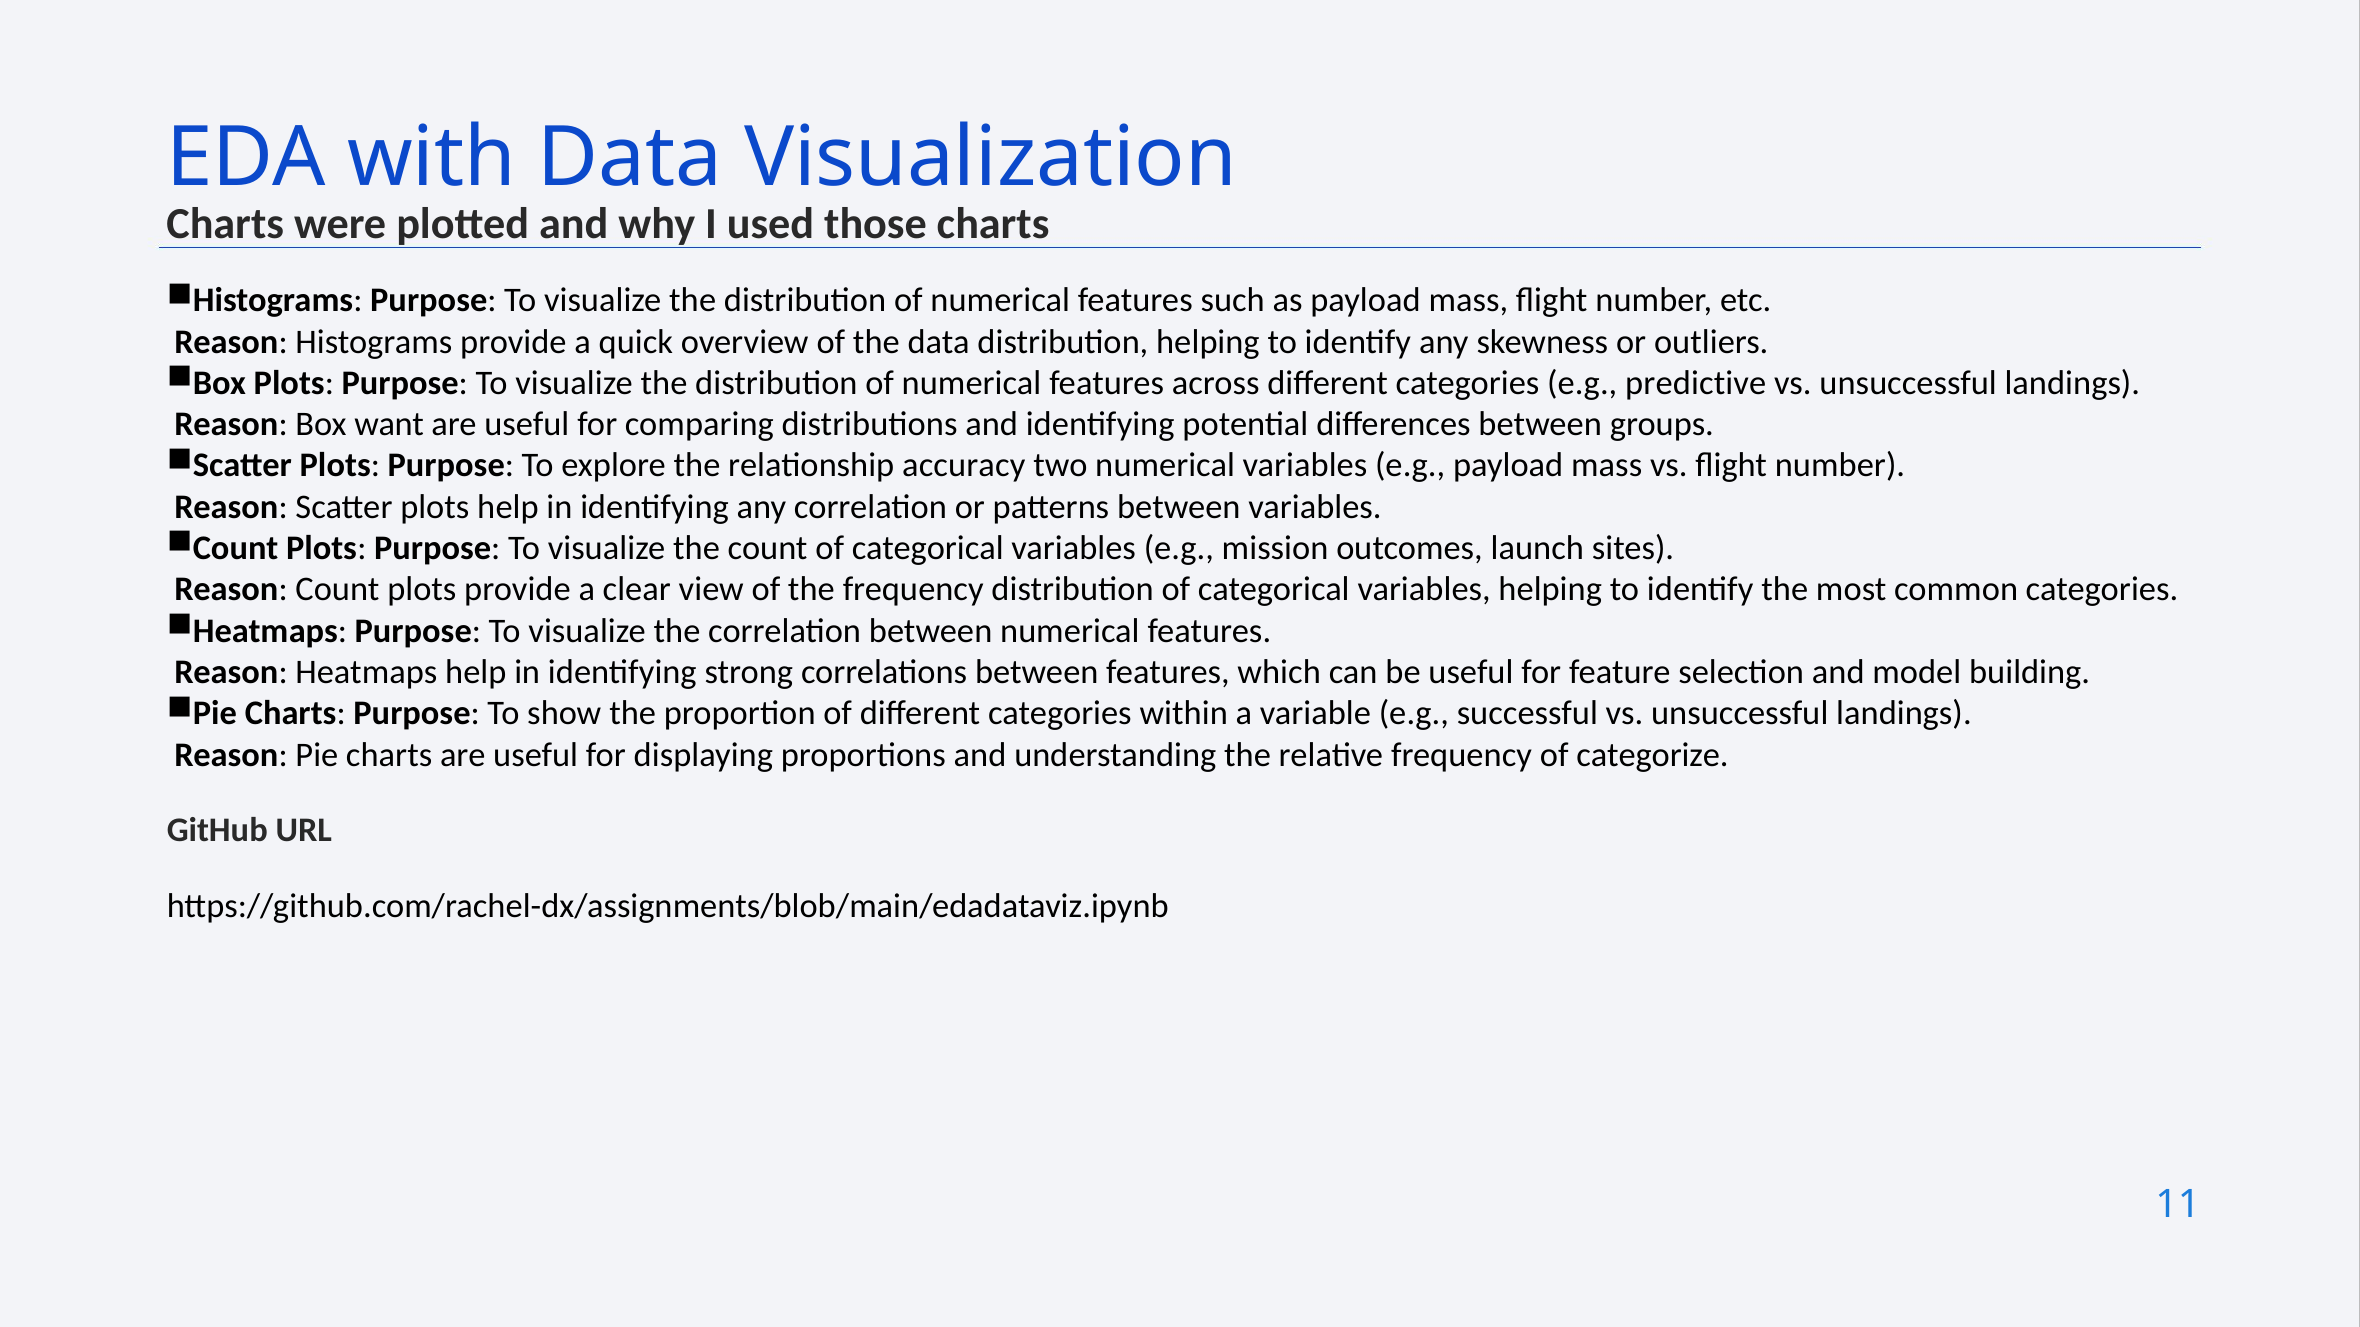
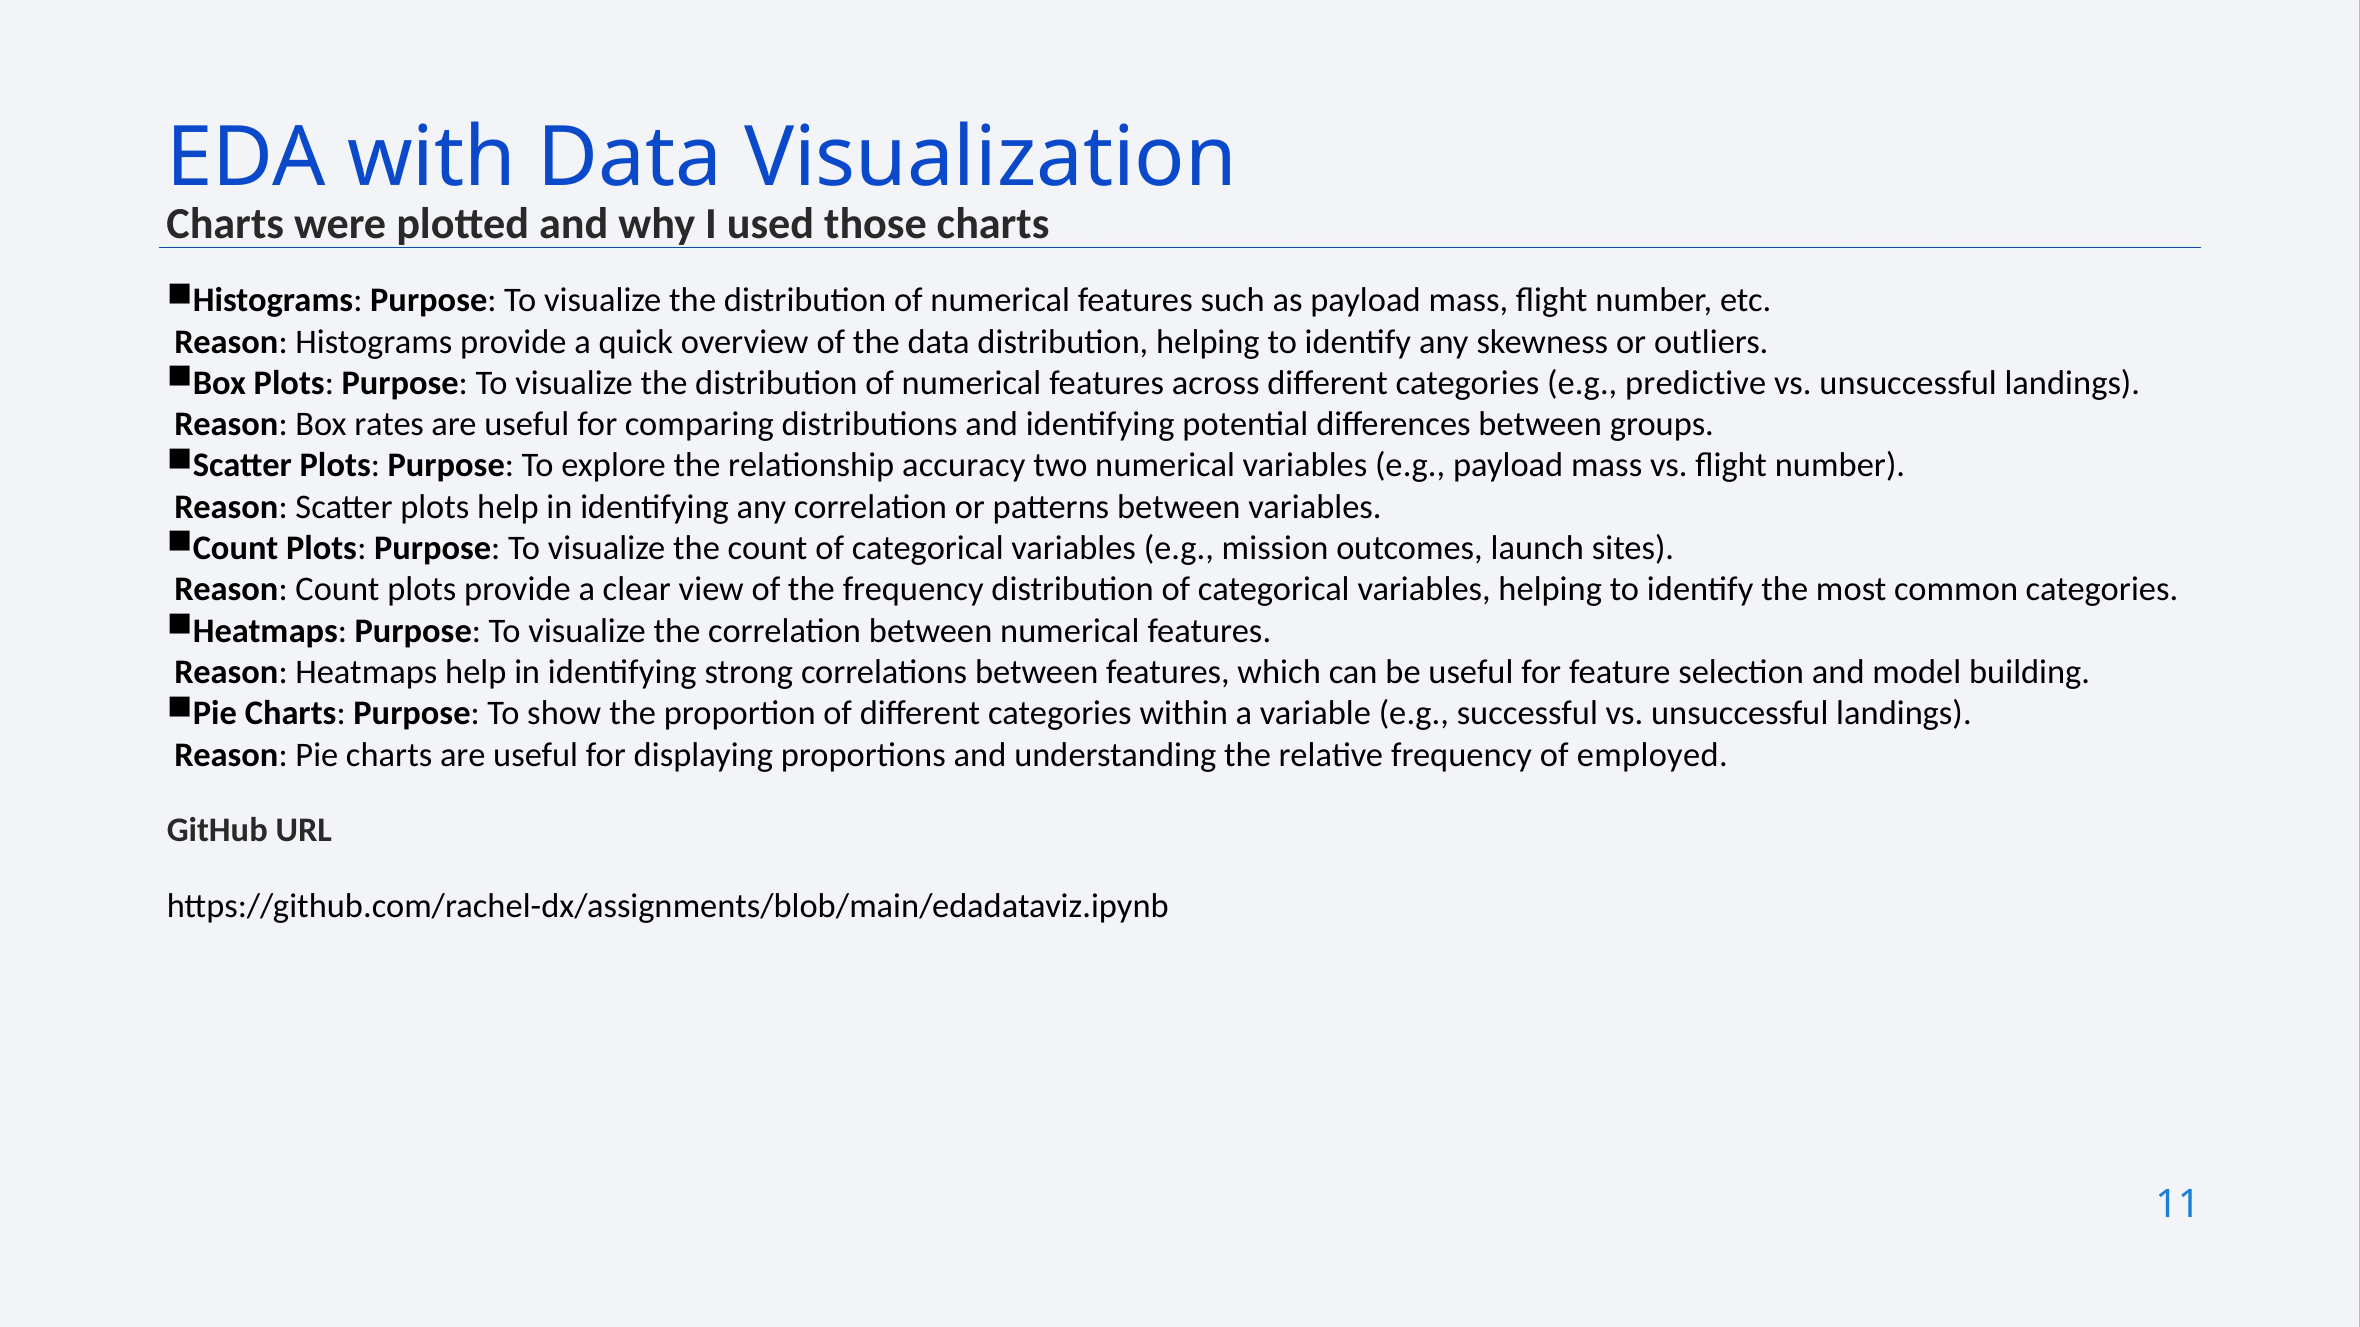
want: want -> rates
categorize: categorize -> employed
